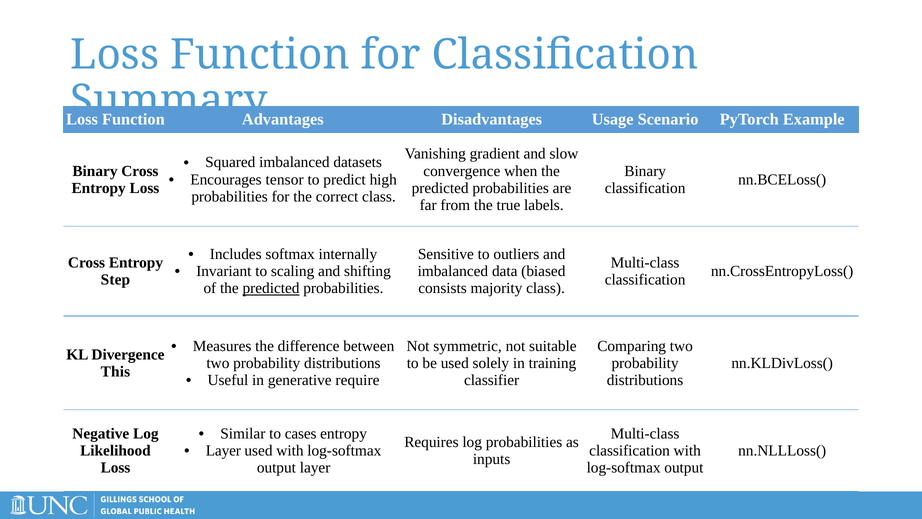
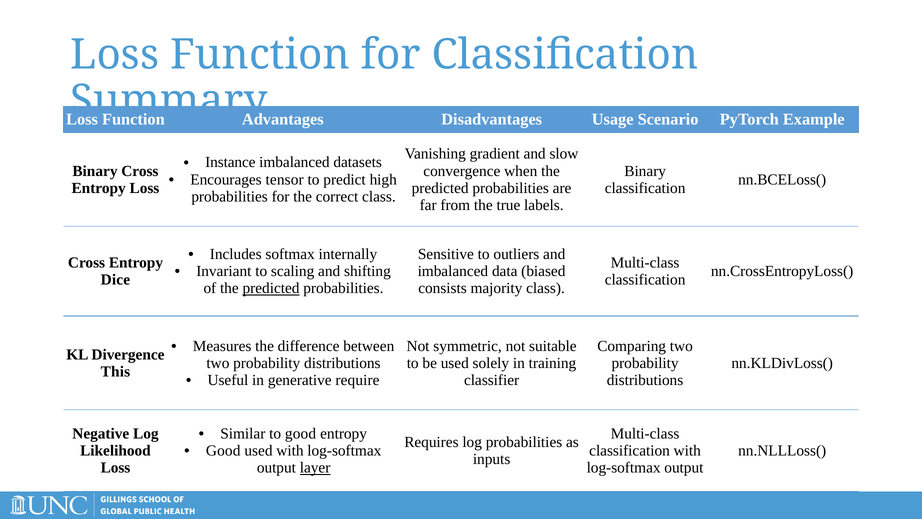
Squared: Squared -> Instance
Step: Step -> Dice
to cases: cases -> good
Layer at (223, 450): Layer -> Good
layer at (315, 467) underline: none -> present
